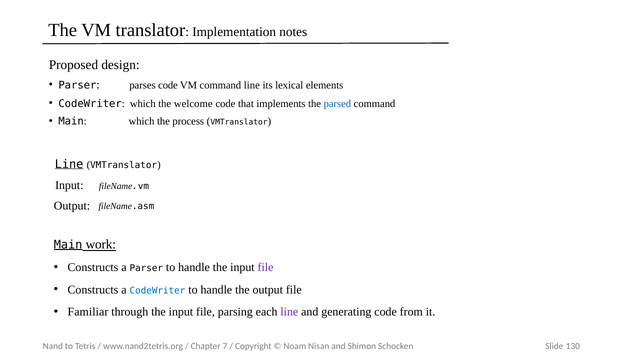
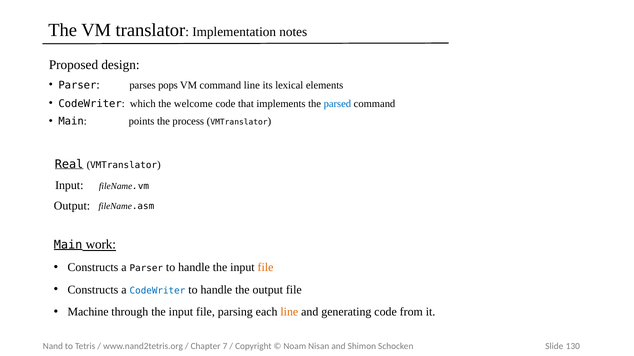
parses code: code -> pops
Main which: which -> points
Line at (69, 164): Line -> Real
file at (266, 268) colour: purple -> orange
Familiar: Familiar -> Machine
line at (289, 312) colour: purple -> orange
